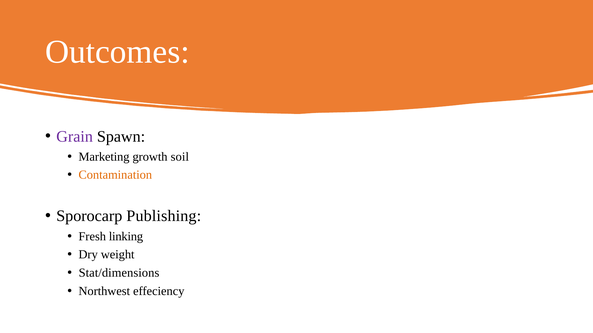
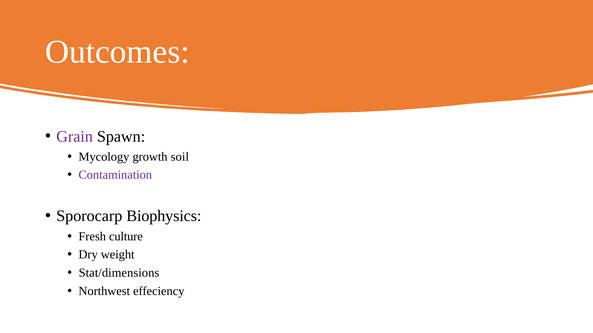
Marketing: Marketing -> Mycology
Contamination colour: orange -> purple
Publishing: Publishing -> Biophysics
linking: linking -> culture
